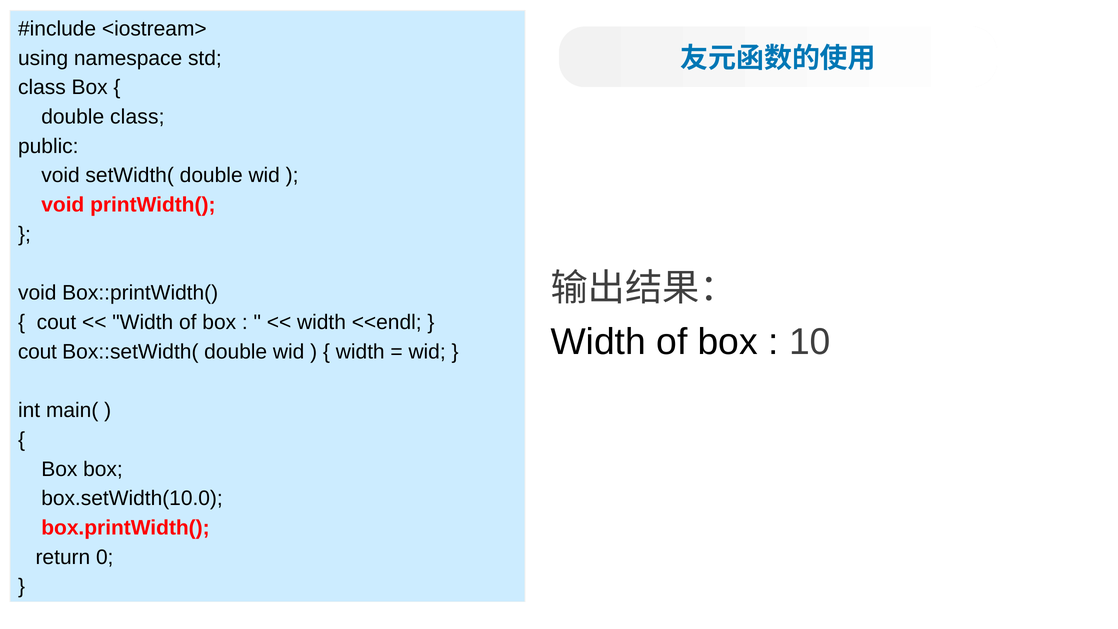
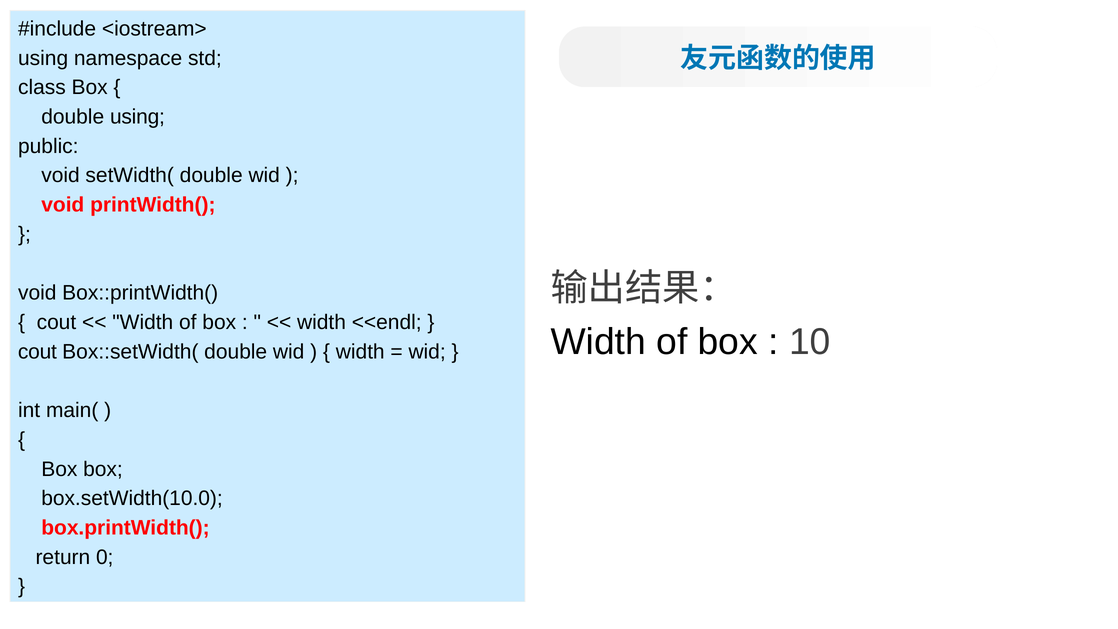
double class: class -> using
